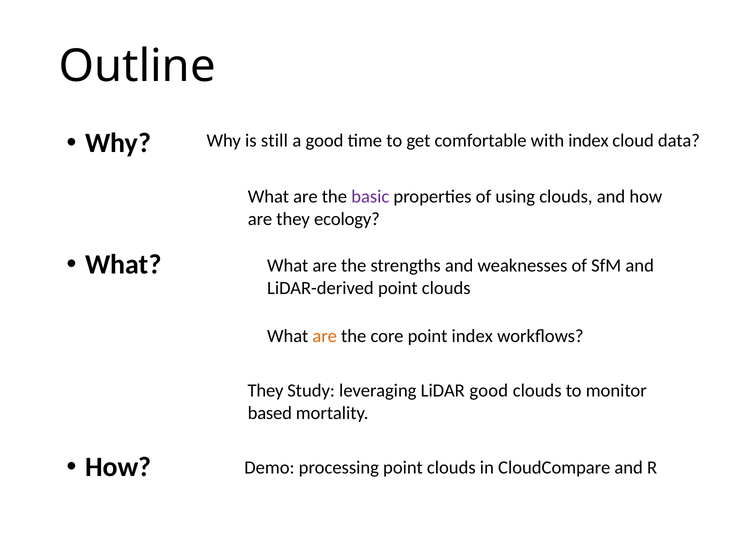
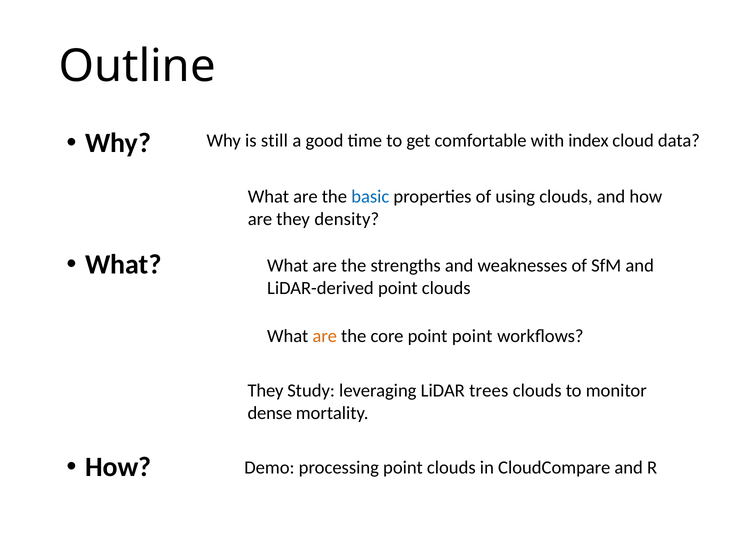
basic colour: purple -> blue
ecology: ecology -> density
point index: index -> point
LiDAR good: good -> trees
based: based -> dense
